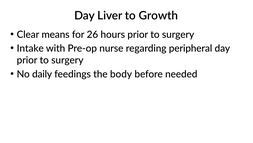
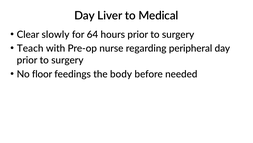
Growth: Growth -> Medical
means: means -> slowly
26: 26 -> 64
Intake: Intake -> Teach
daily: daily -> floor
